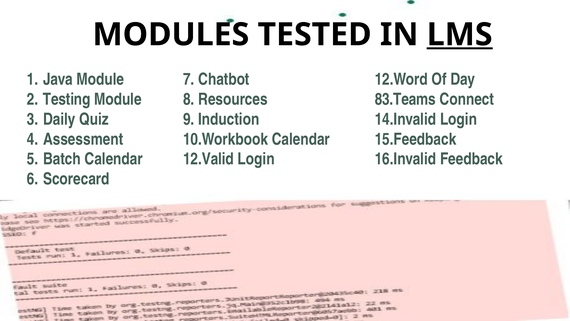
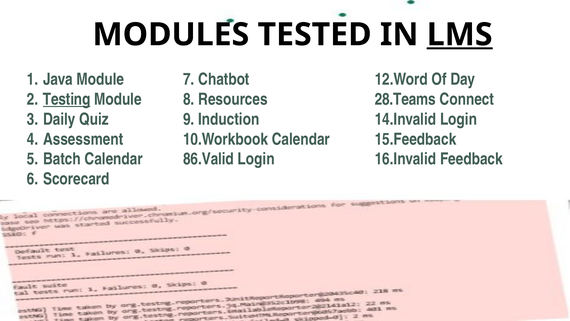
Testing underline: none -> present
83.Teams: 83.Teams -> 28.Teams
12.Valid: 12.Valid -> 86.Valid
